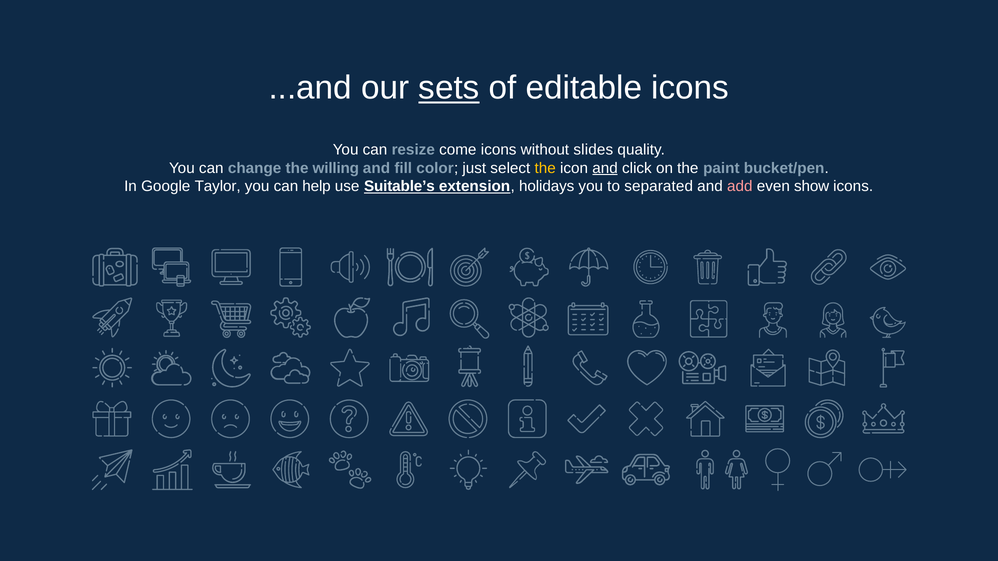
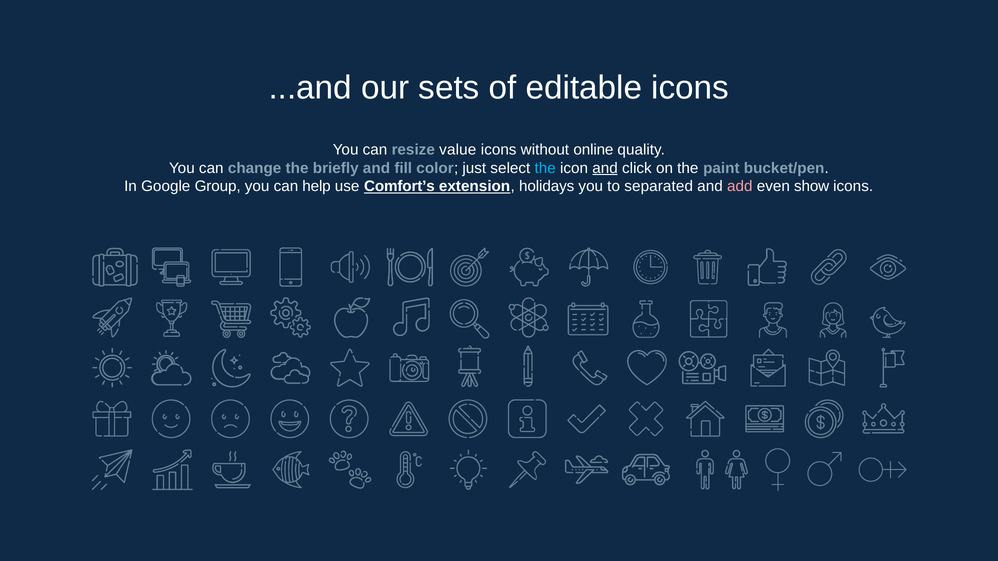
sets underline: present -> none
come: come -> value
slides: slides -> online
willing: willing -> briefly
the at (545, 168) colour: yellow -> light blue
Taylor: Taylor -> Group
Suitable’s: Suitable’s -> Comfort’s
